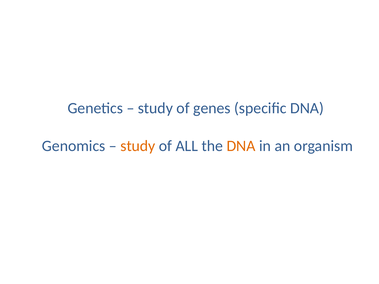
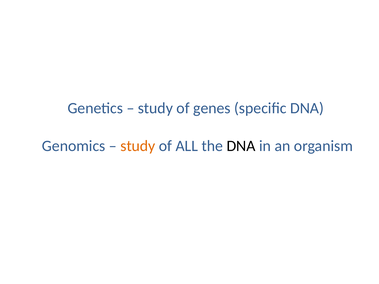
DNA at (241, 146) colour: orange -> black
